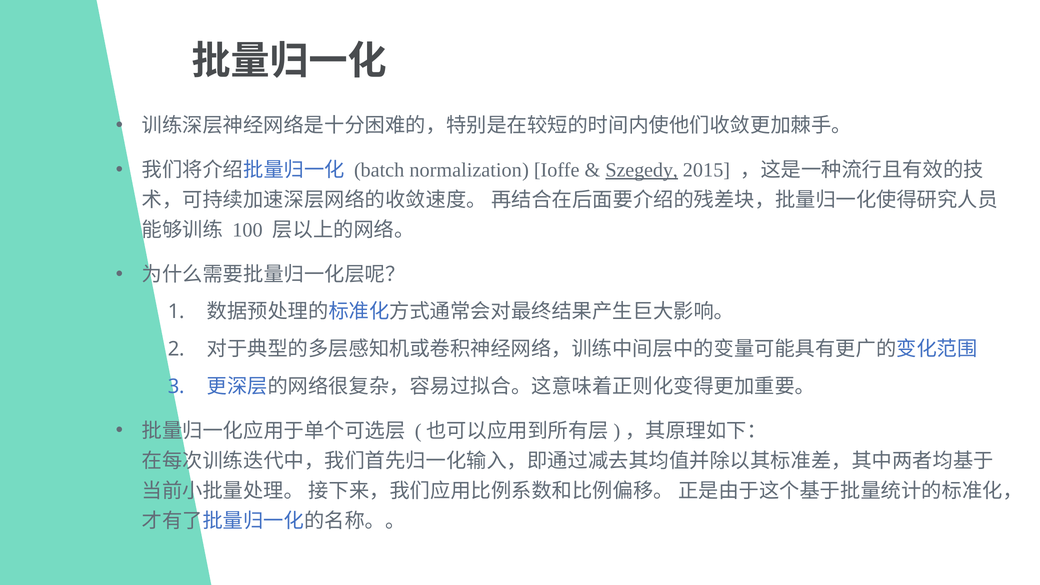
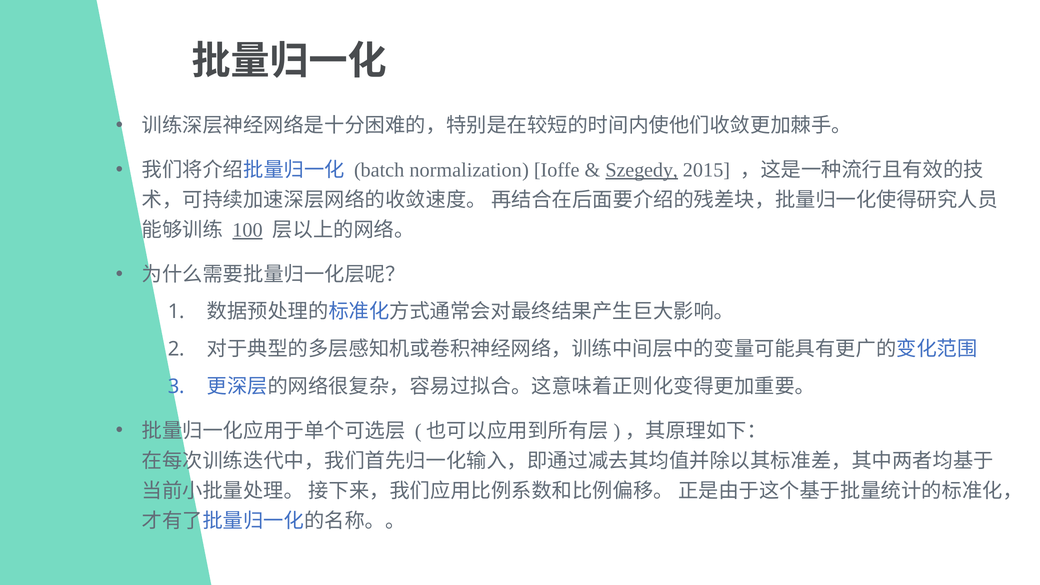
100 underline: none -> present
